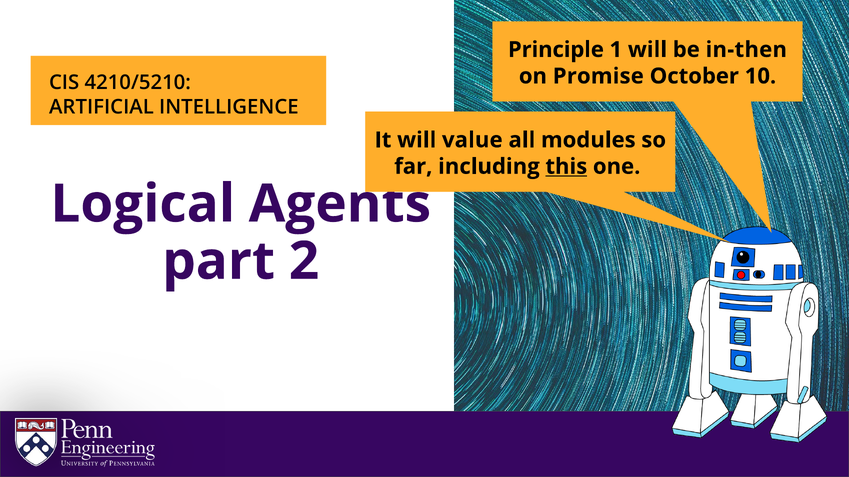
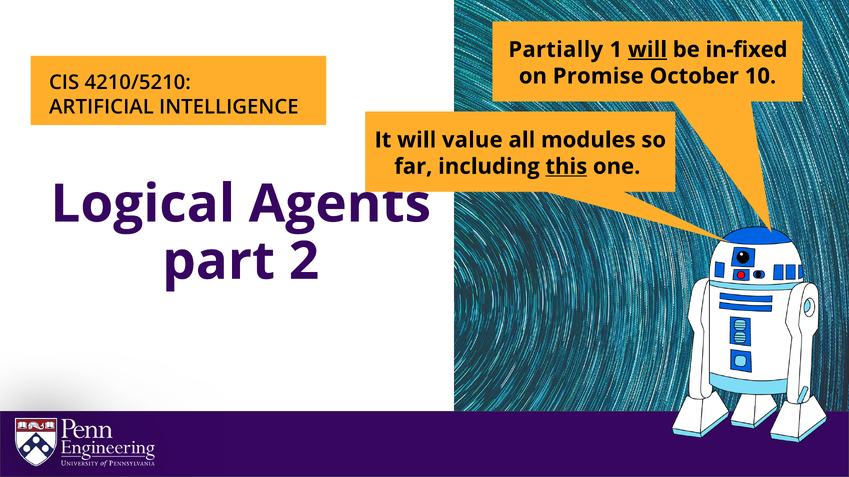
Principle: Principle -> Partially
will at (647, 50) underline: none -> present
in-then: in-then -> in-fixed
